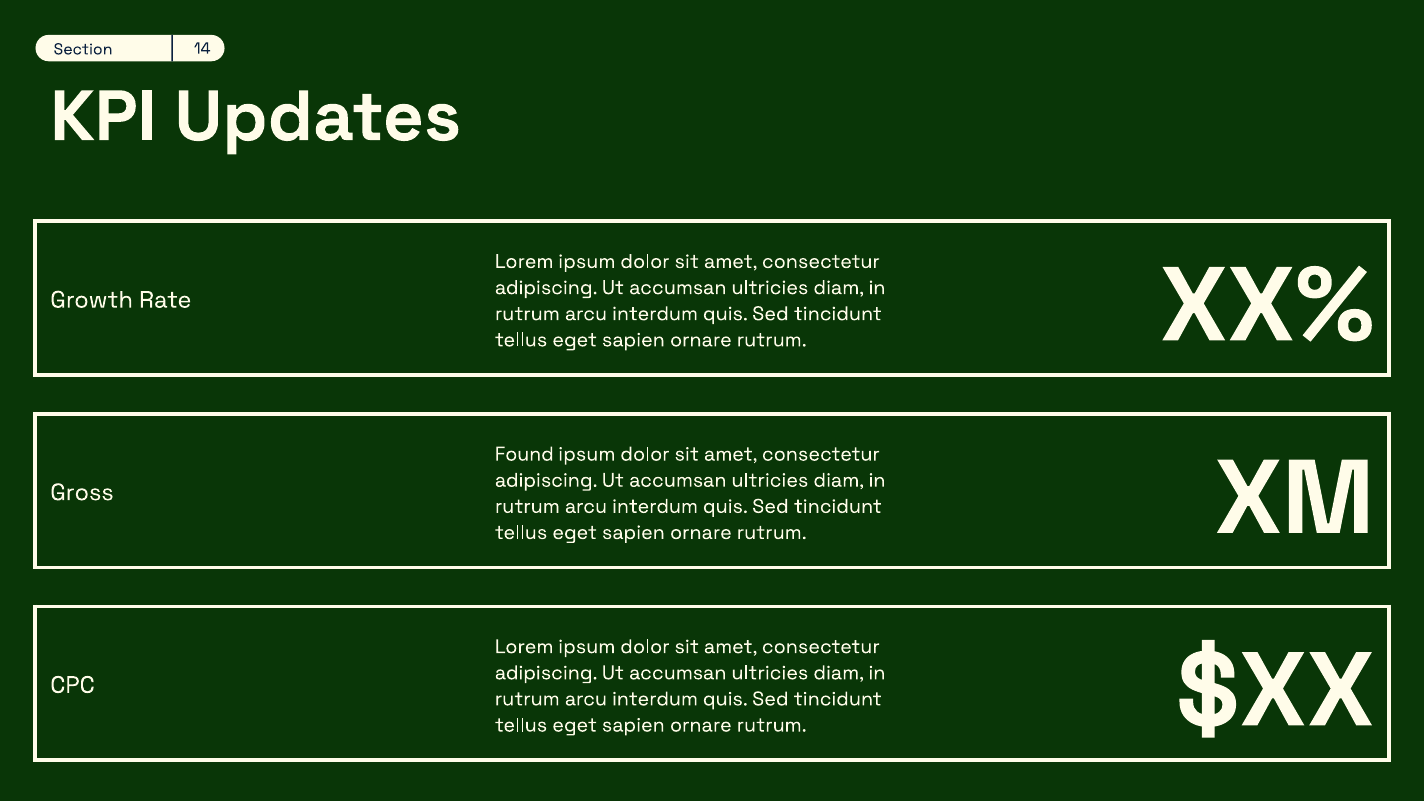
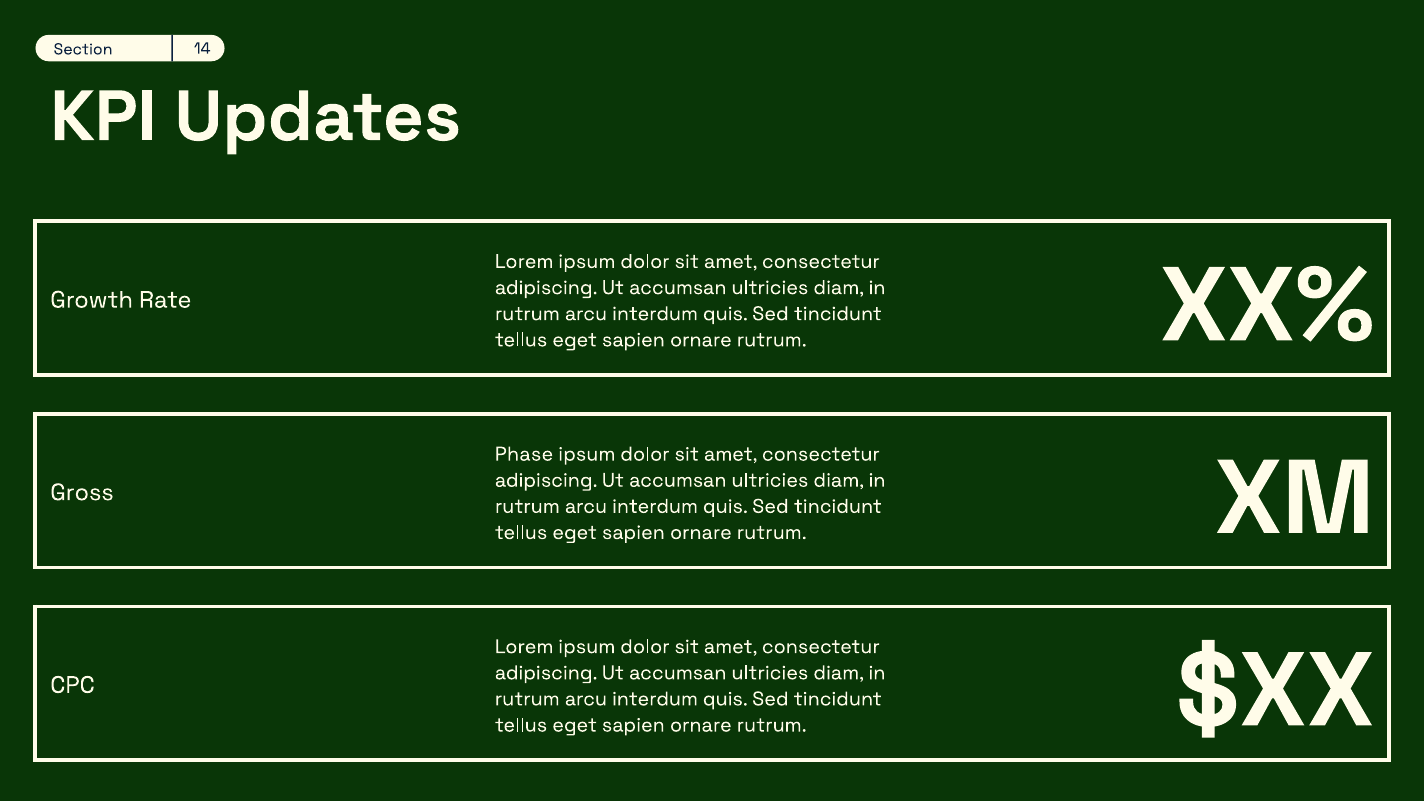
Found: Found -> Phase
